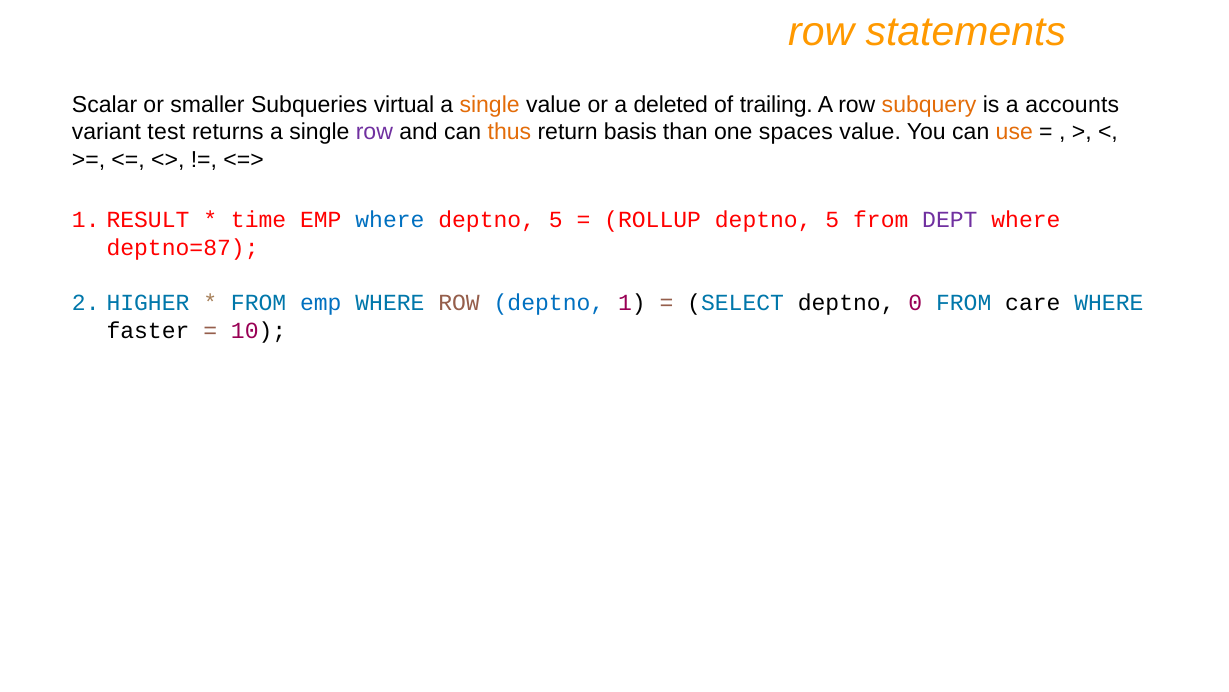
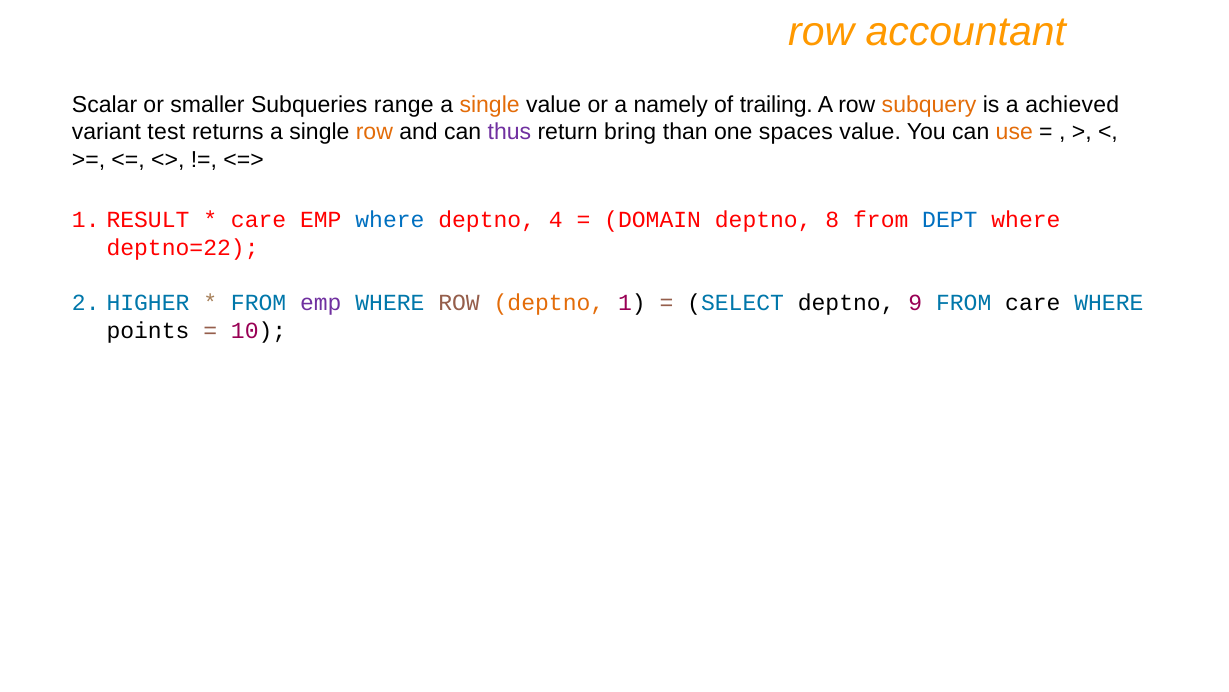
statements: statements -> accountant
virtual: virtual -> range
deleted: deleted -> namely
accounts: accounts -> achieved
row at (374, 132) colour: purple -> orange
thus colour: orange -> purple
basis: basis -> bring
time at (259, 220): time -> care
5 at (556, 220): 5 -> 4
ROLLUP: ROLLUP -> DOMAIN
5 at (832, 220): 5 -> 8
DEPT colour: purple -> blue
deptno=87: deptno=87 -> deptno=22
emp at (321, 303) colour: blue -> purple
deptno at (549, 303) colour: blue -> orange
0: 0 -> 9
faster: faster -> points
